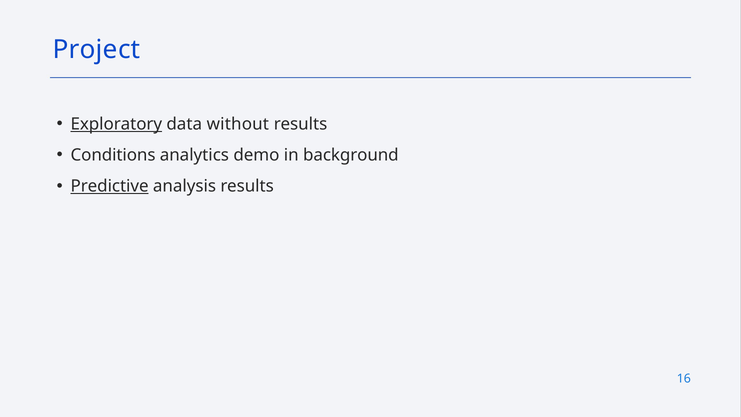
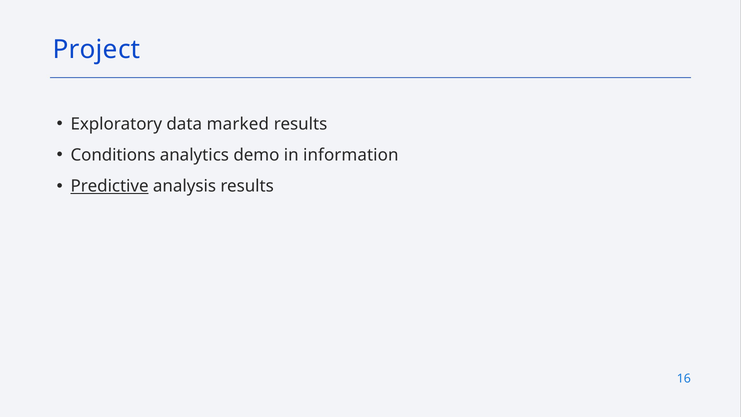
Exploratory underline: present -> none
without: without -> marked
background: background -> information
